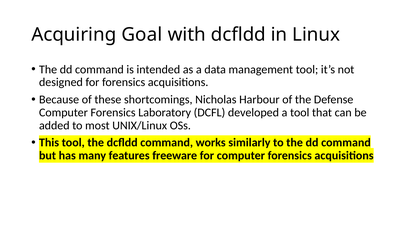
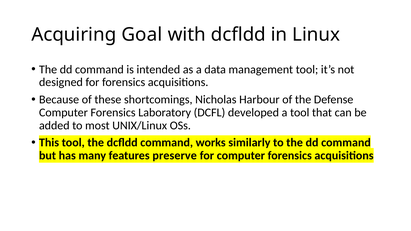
freeware: freeware -> preserve
